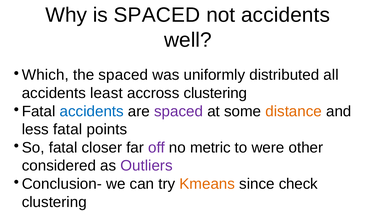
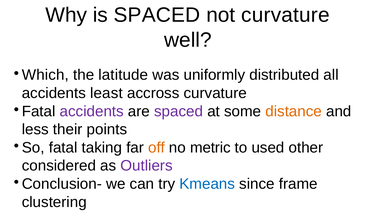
not accidents: accidents -> curvature
the spaced: spaced -> latitude
accross clustering: clustering -> curvature
accidents at (92, 112) colour: blue -> purple
less fatal: fatal -> their
closer: closer -> taking
off colour: purple -> orange
were: were -> used
Kmeans colour: orange -> blue
check: check -> frame
